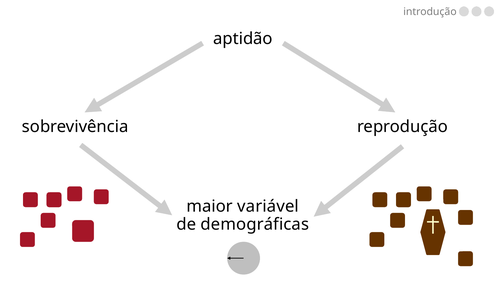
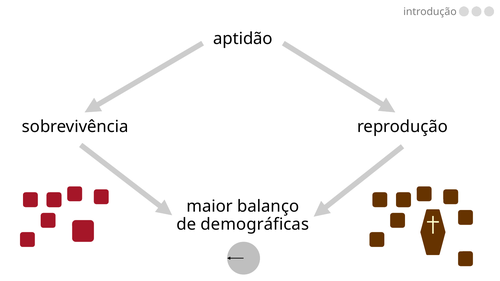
variável: variável -> balanço
